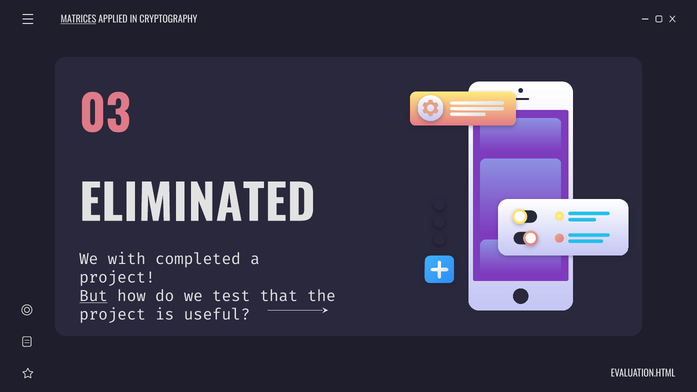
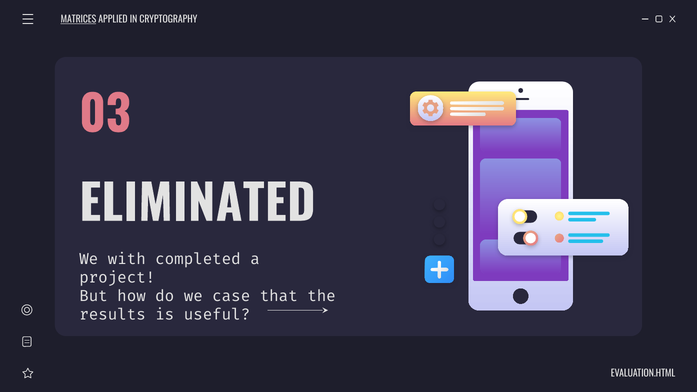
But underline: present -> none
test: test -> case
project at (113, 315): project -> results
